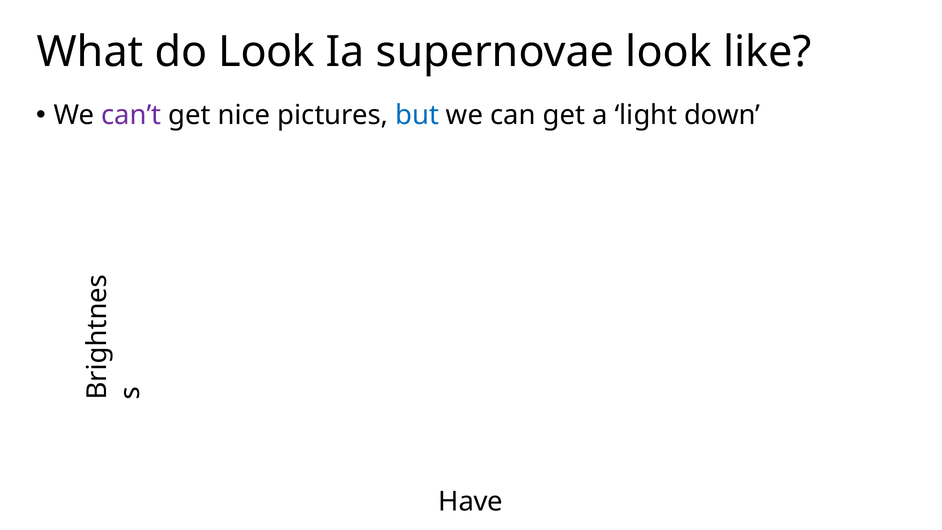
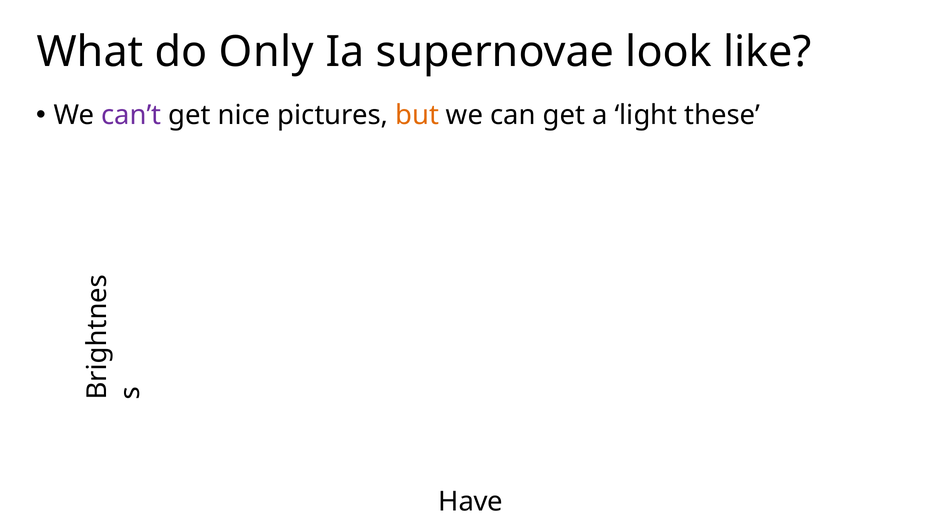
do Look: Look -> Only
but colour: blue -> orange
down: down -> these
